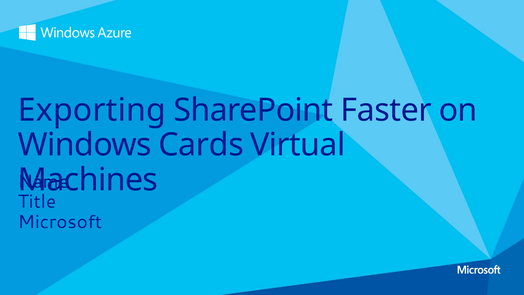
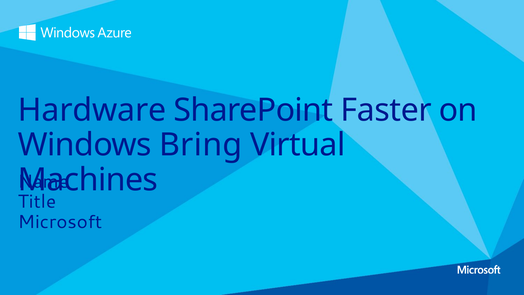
Exporting: Exporting -> Hardware
Cards: Cards -> Bring
